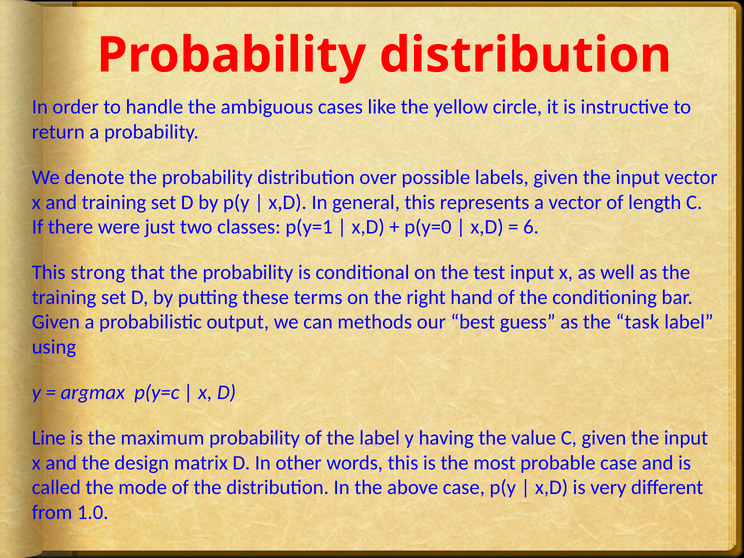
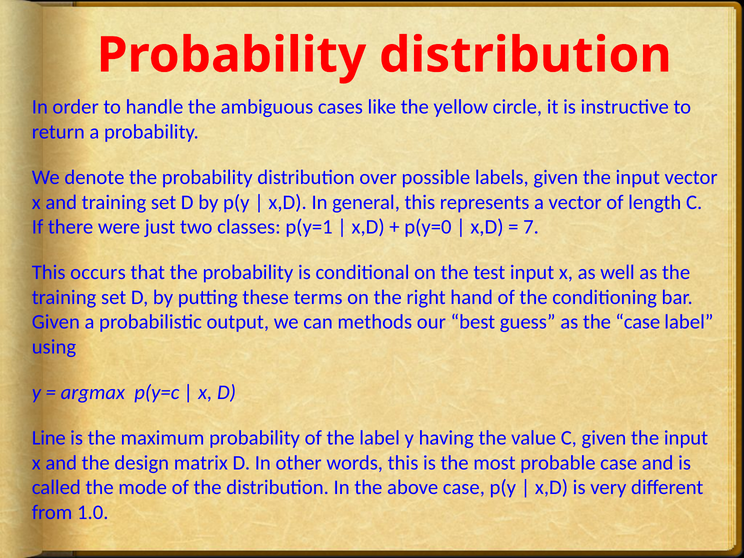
6: 6 -> 7
strong: strong -> occurs
the task: task -> case
